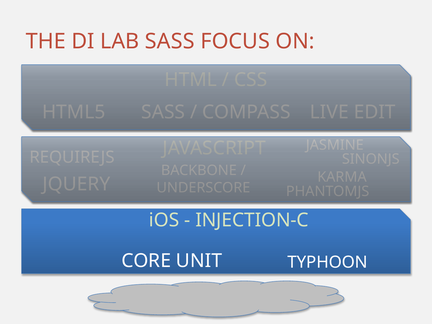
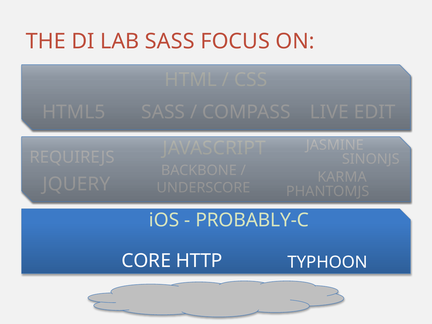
INJECTION-C: INJECTION-C -> PROBABLY-C
UNIT: UNIT -> HTTP
